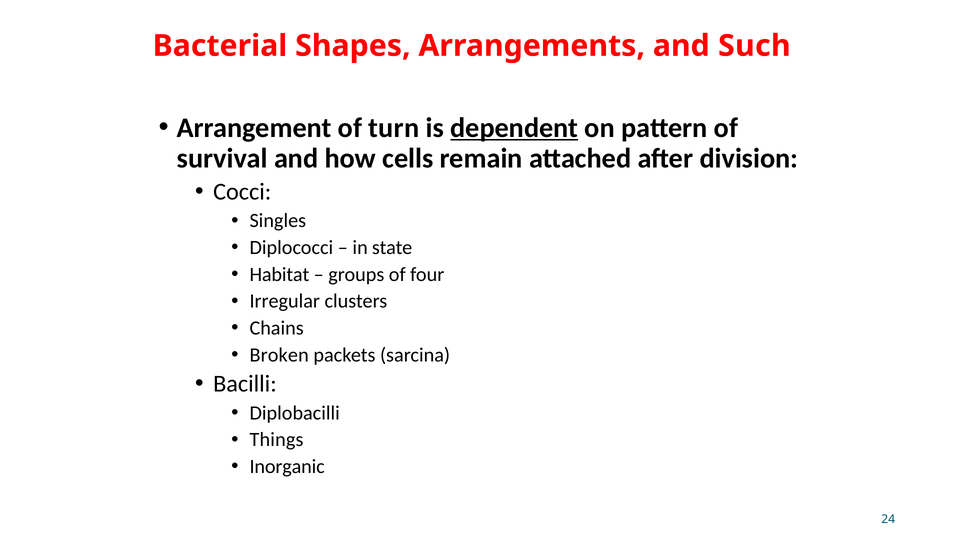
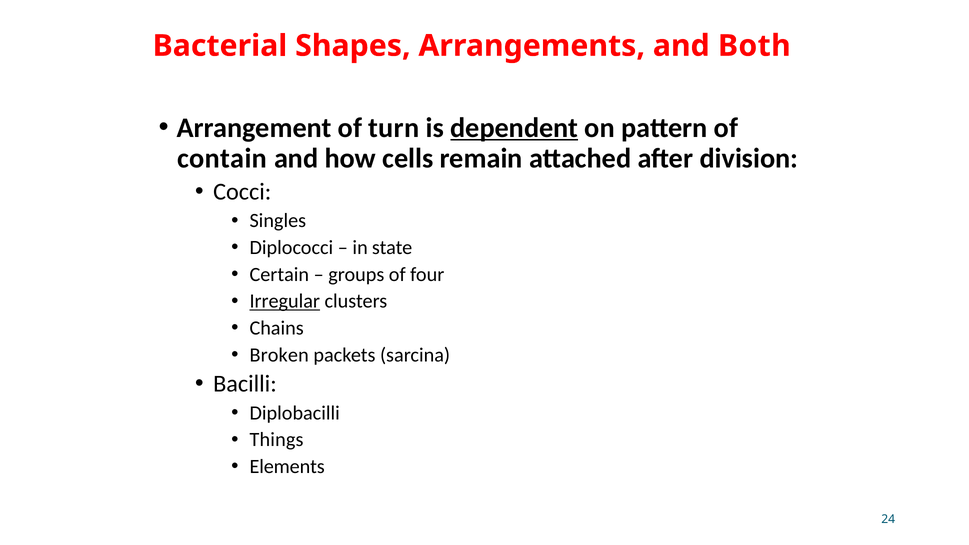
Such: Such -> Both
survival: survival -> contain
Habitat: Habitat -> Certain
Irregular underline: none -> present
Inorganic: Inorganic -> Elements
